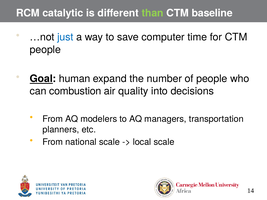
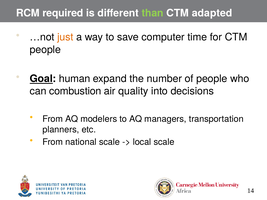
catalytic: catalytic -> required
baseline: baseline -> adapted
just colour: blue -> orange
